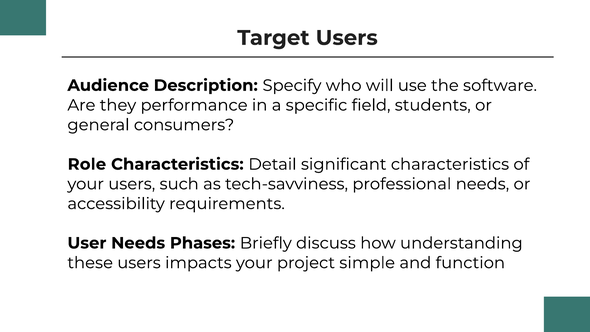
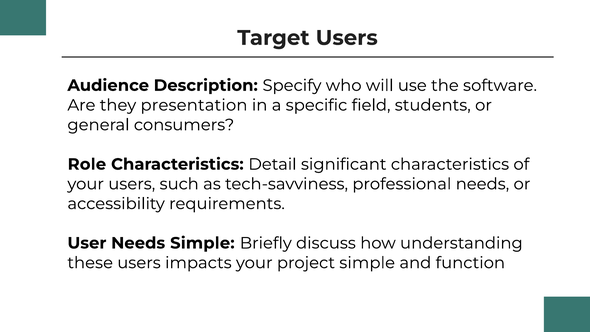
performance: performance -> presentation
Needs Phases: Phases -> Simple
